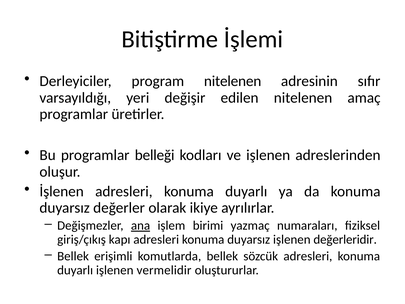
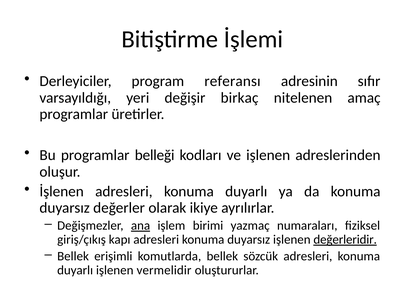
program nitelenen: nitelenen -> referansı
edilen: edilen -> birkaç
değerleridir underline: none -> present
